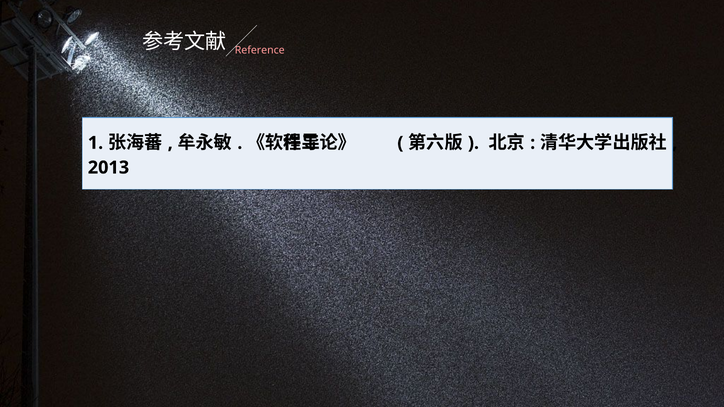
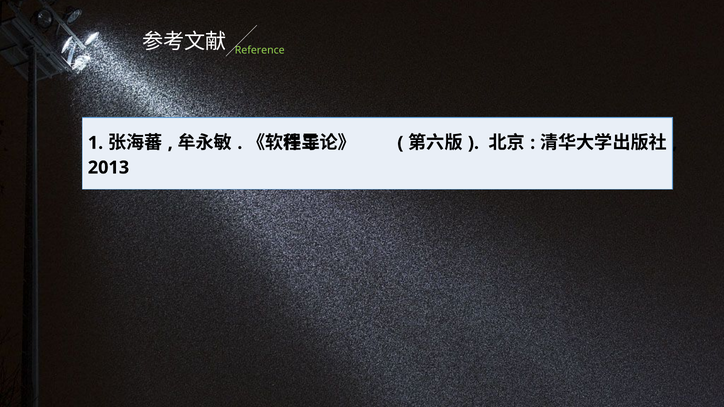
Reference colour: pink -> light green
